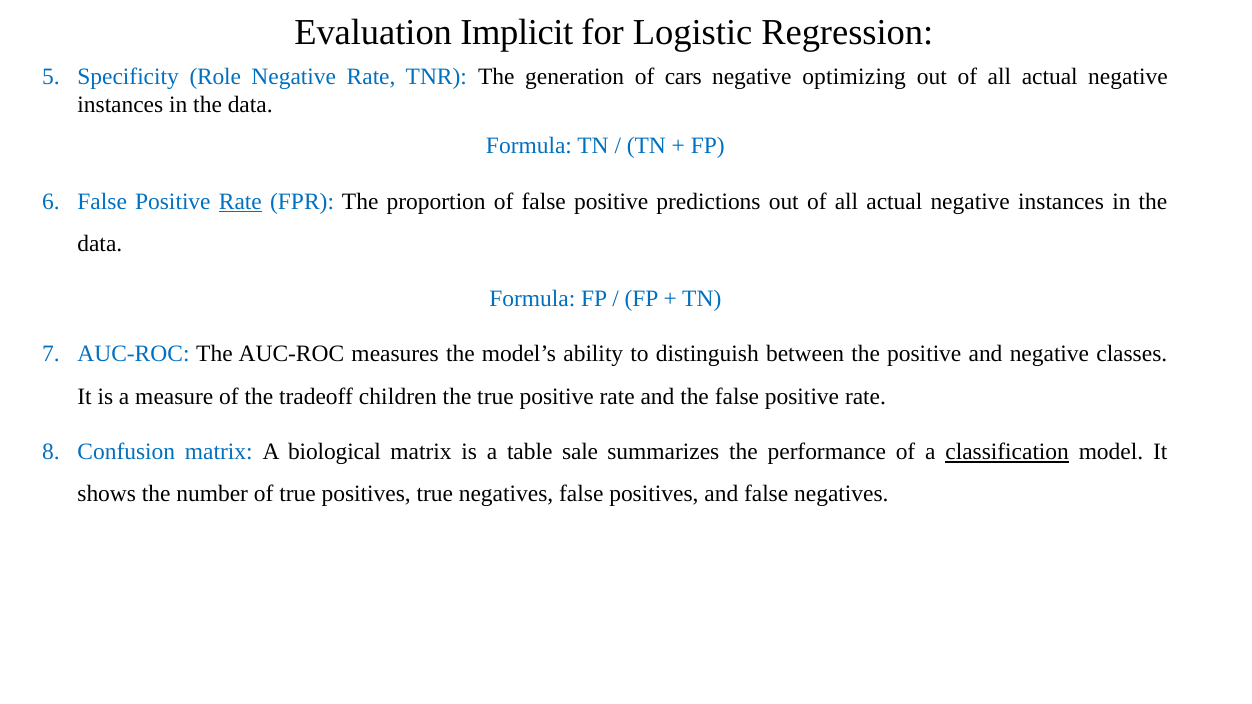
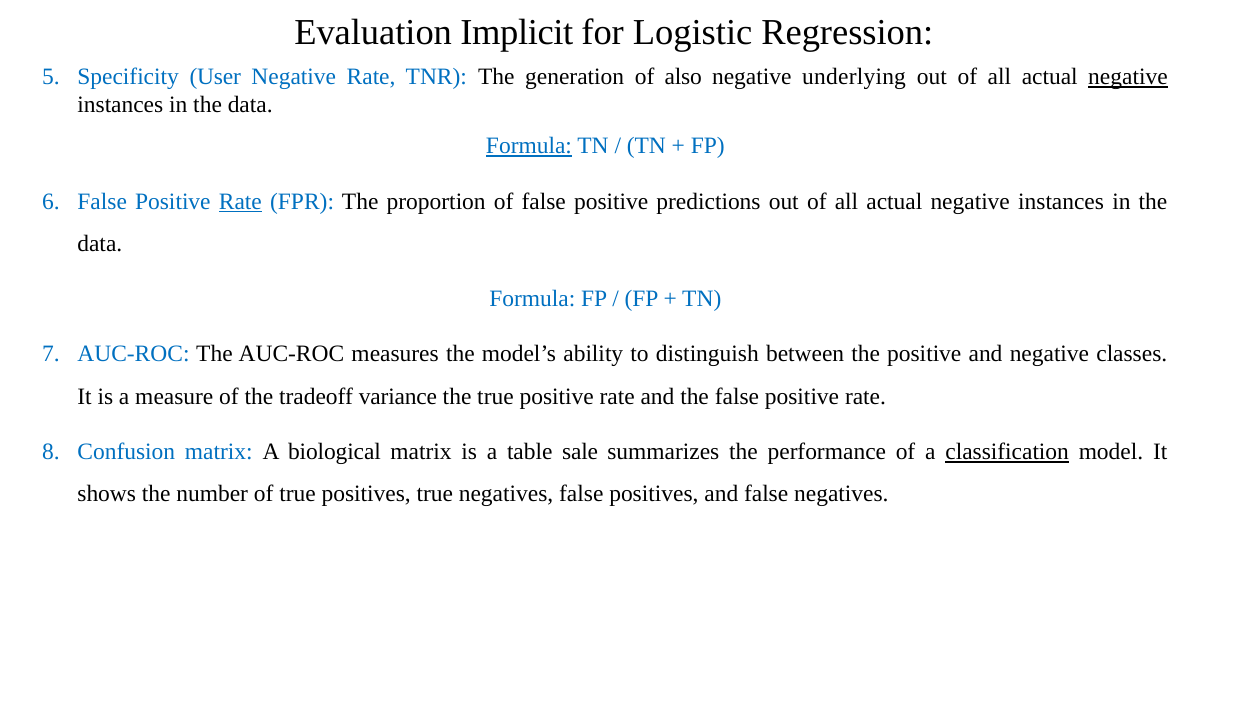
Role: Role -> User
cars: cars -> also
optimizing: optimizing -> underlying
negative at (1128, 77) underline: none -> present
Formula at (529, 146) underline: none -> present
children: children -> variance
